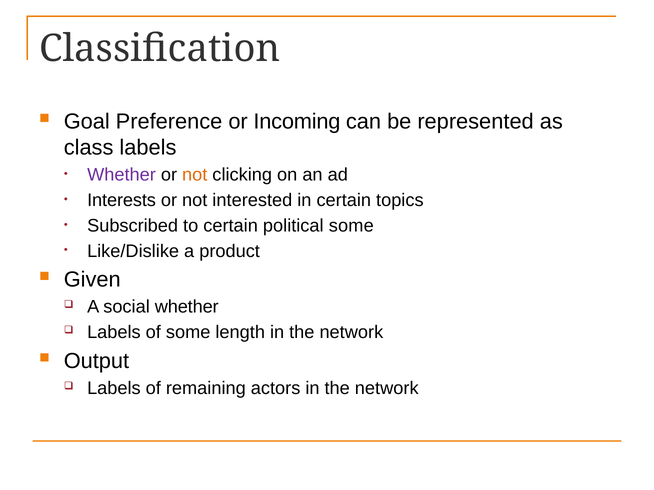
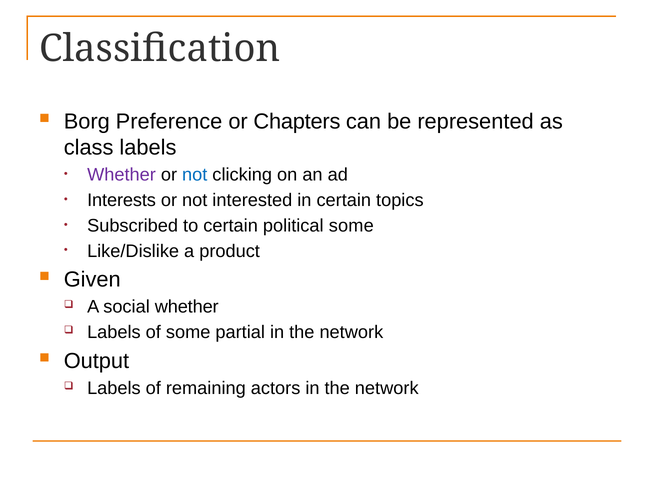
Goal: Goal -> Borg
Incoming: Incoming -> Chapters
not at (195, 175) colour: orange -> blue
length: length -> partial
